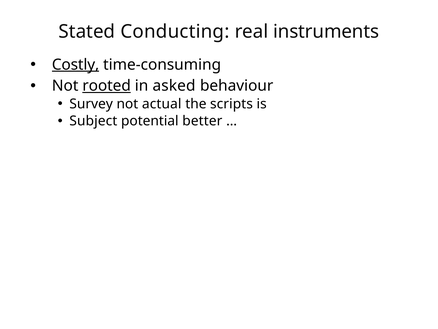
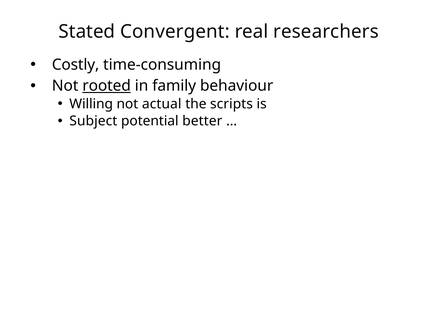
Conducting: Conducting -> Convergent
instruments: instruments -> researchers
Costly underline: present -> none
asked: asked -> family
Survey: Survey -> Willing
